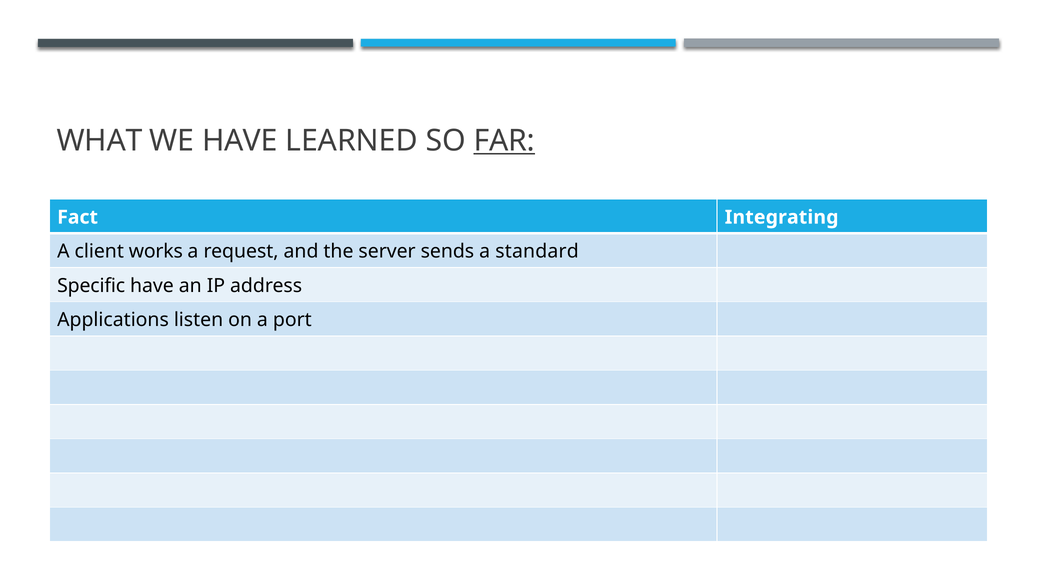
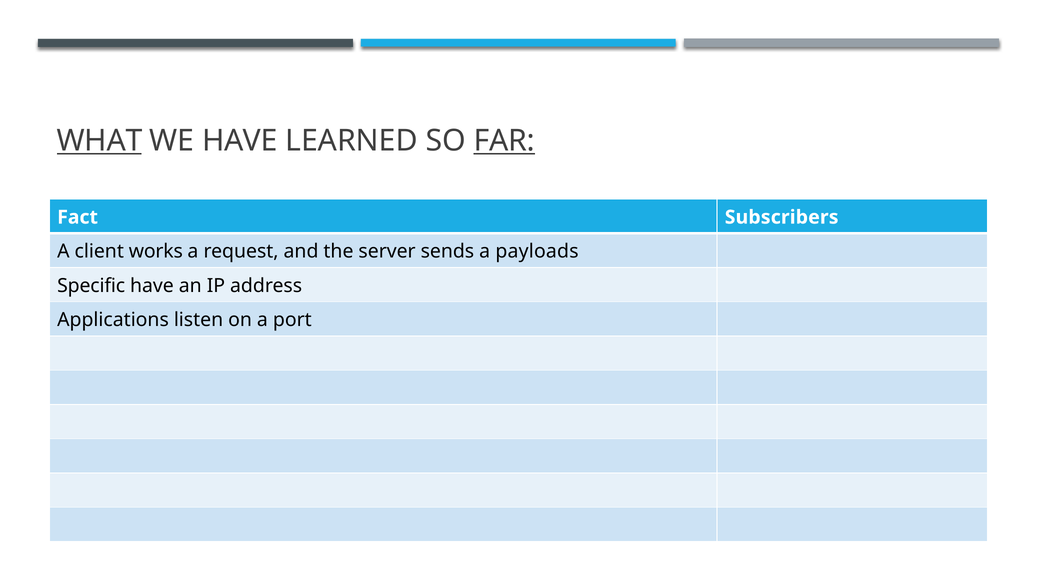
WHAT underline: none -> present
Integrating: Integrating -> Subscribers
standard: standard -> payloads
